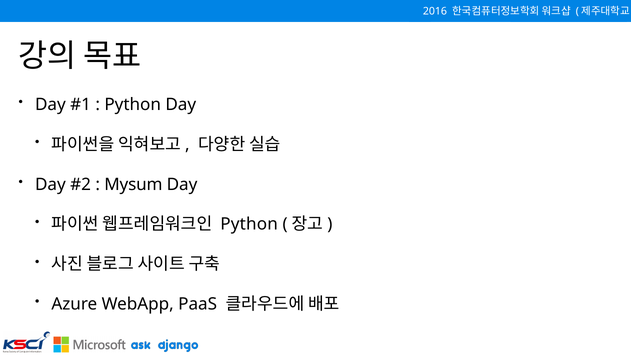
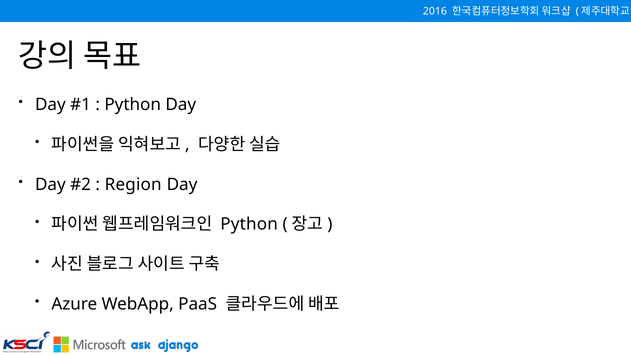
Mysum: Mysum -> Region
